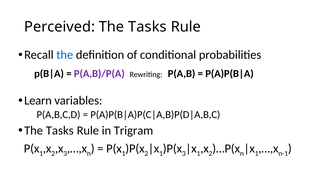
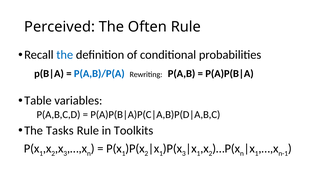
Tasks at (147, 27): Tasks -> Often
P(A,B)/P(A colour: purple -> blue
Learn: Learn -> Table
Trigram: Trigram -> Toolkits
